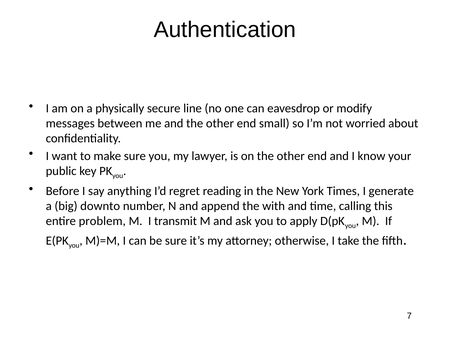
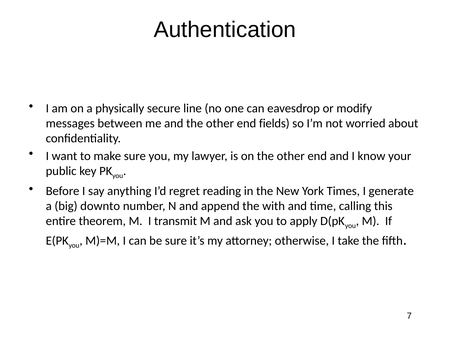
small: small -> fields
problem: problem -> theorem
